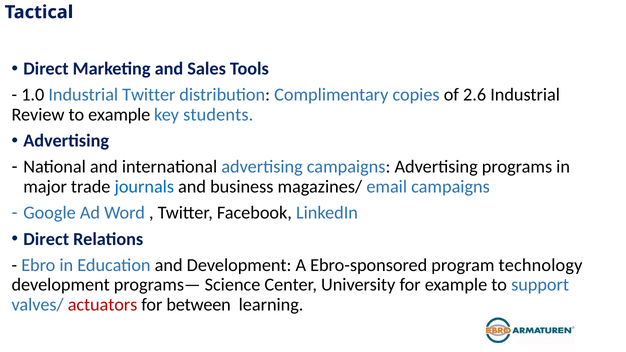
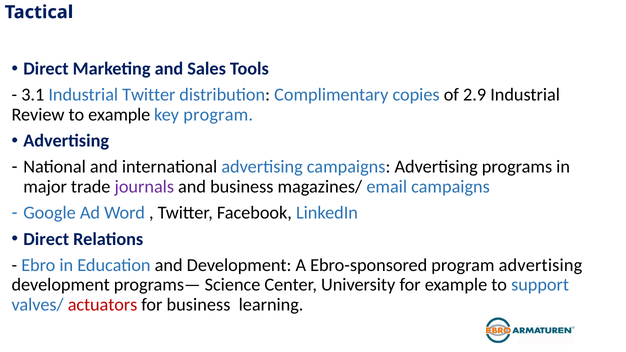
1.0: 1.0 -> 3.1
2.6: 2.6 -> 2.9
key students: students -> program
journals colour: blue -> purple
program technology: technology -> advertising
for between: between -> business
